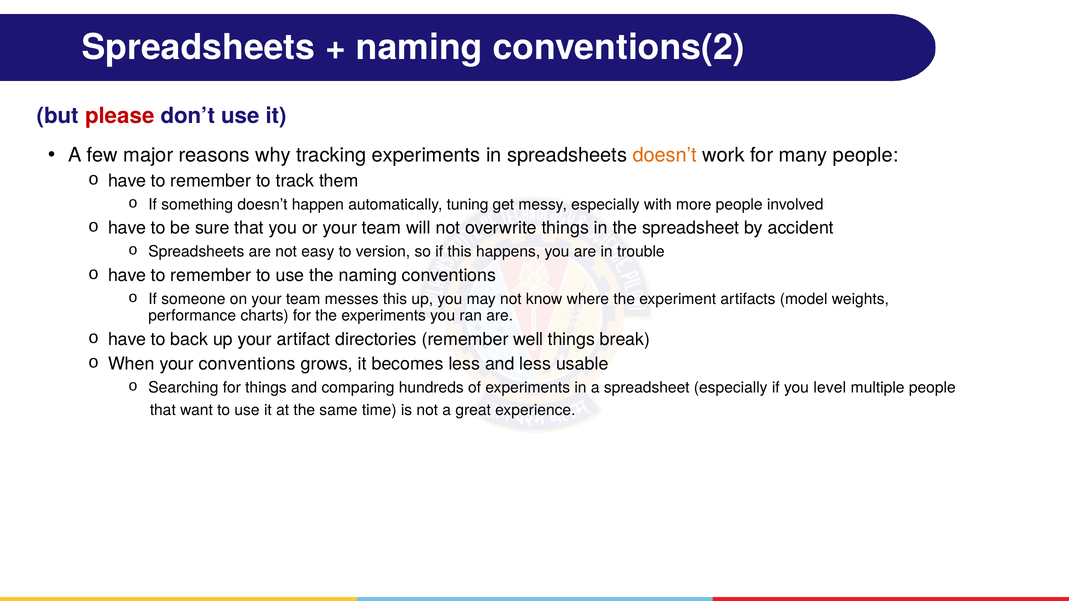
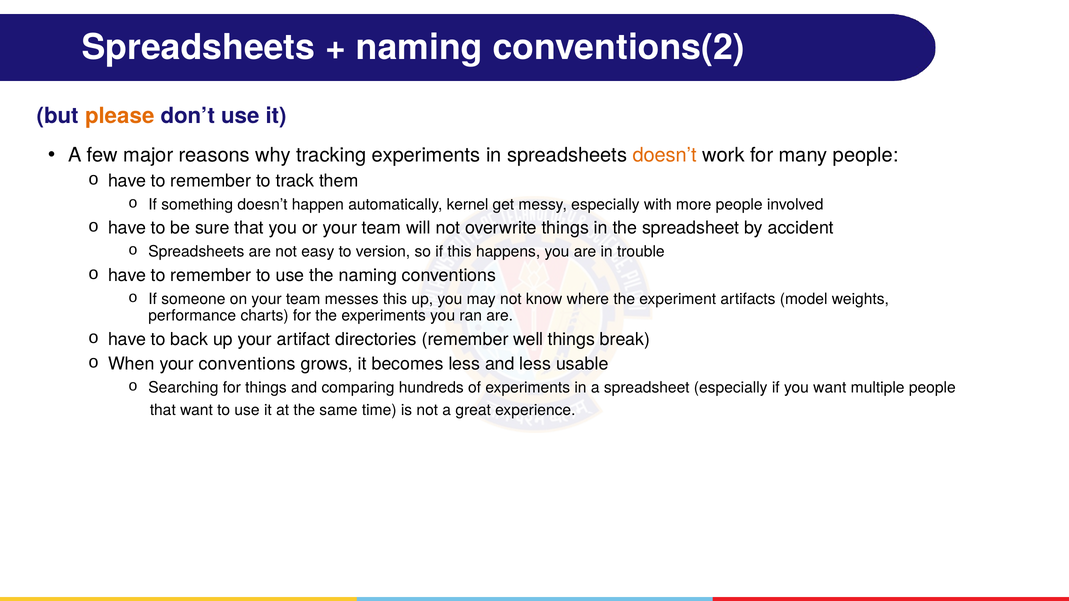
please colour: red -> orange
tuning: tuning -> kernel
you level: level -> want
